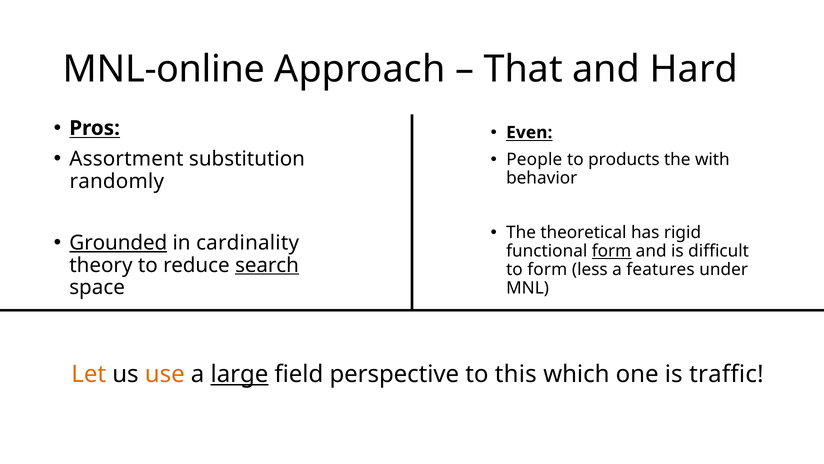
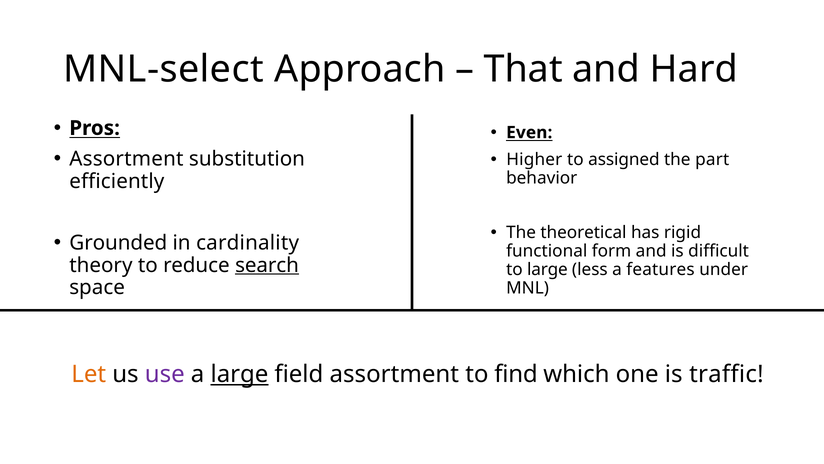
MNL-online: MNL-online -> MNL-select
People: People -> Higher
products: products -> assigned
with: with -> part
randomly: randomly -> efficiently
Grounded underline: present -> none
form at (612, 251) underline: present -> none
to form: form -> large
use colour: orange -> purple
field perspective: perspective -> assortment
this: this -> find
